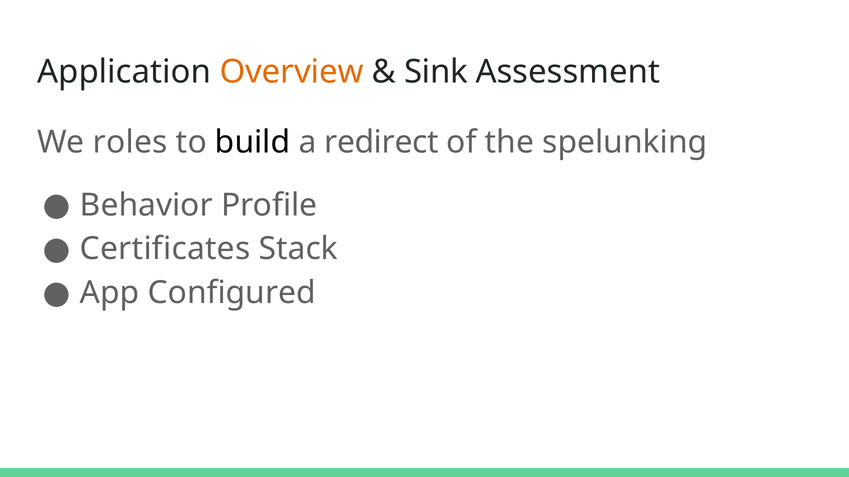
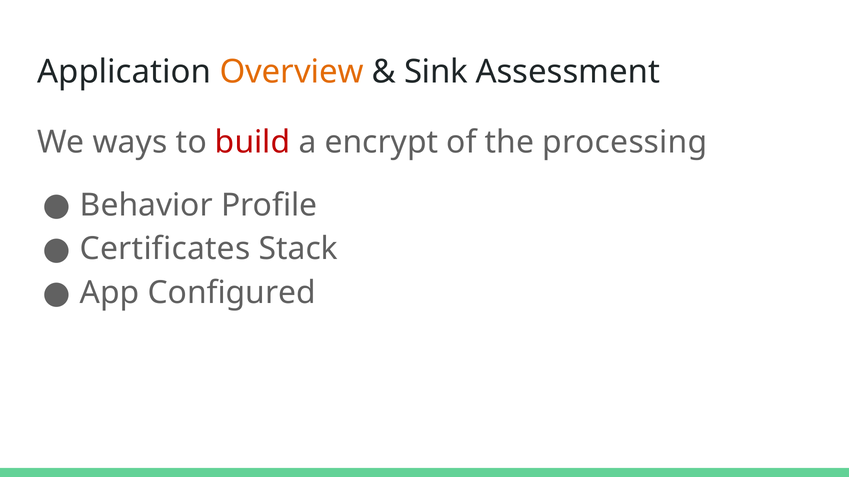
roles: roles -> ways
build colour: black -> red
redirect: redirect -> encrypt
spelunking: spelunking -> processing
